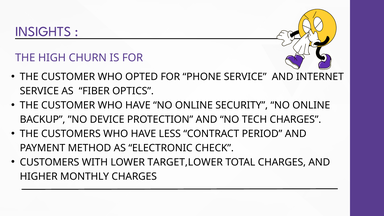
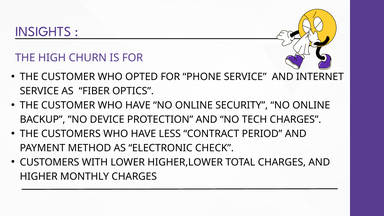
TARGET,LOWER: TARGET,LOWER -> HIGHER,LOWER
